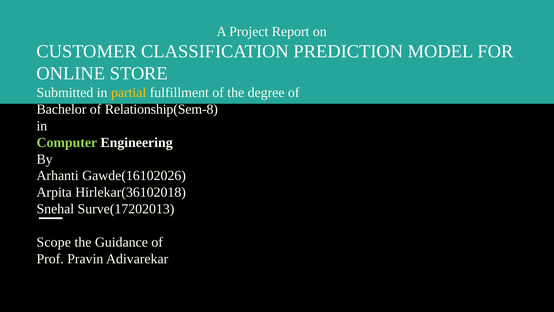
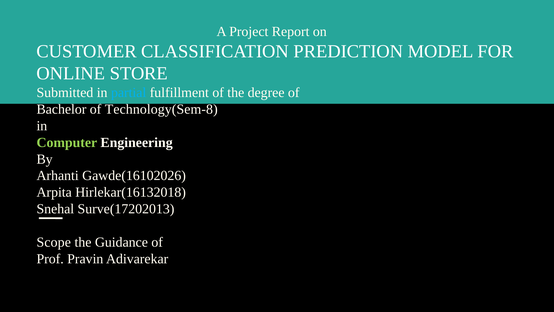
partial colour: yellow -> light blue
Relationship(Sem-8: Relationship(Sem-8 -> Technology(Sem-8
Hirlekar(36102018: Hirlekar(36102018 -> Hirlekar(16132018
